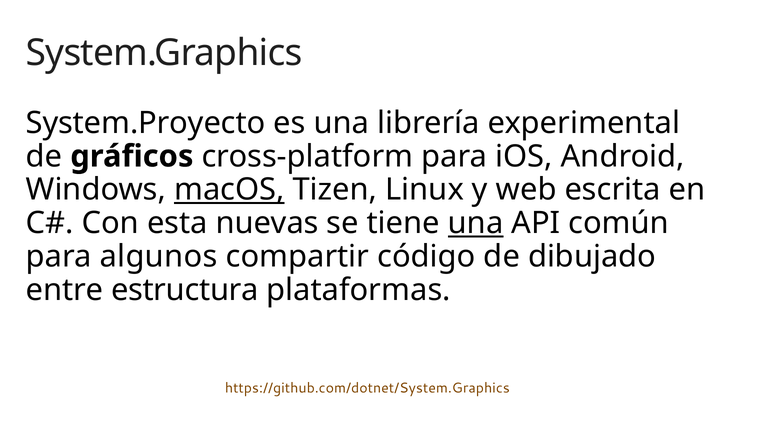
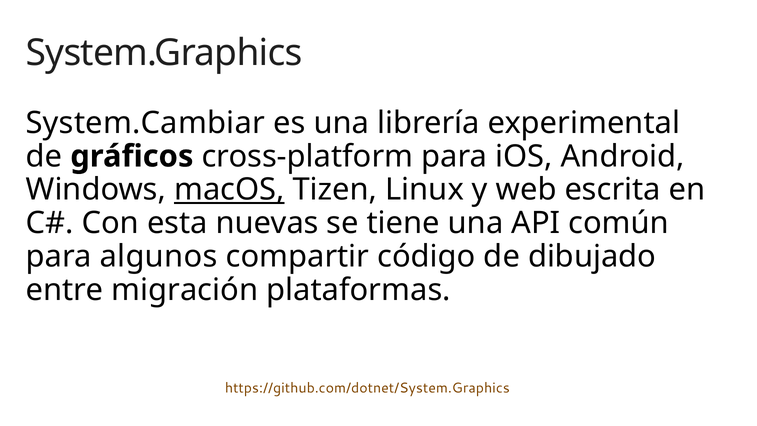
System.Proyecto: System.Proyecto -> System.Cambiar
una at (476, 223) underline: present -> none
estructura: estructura -> migración
